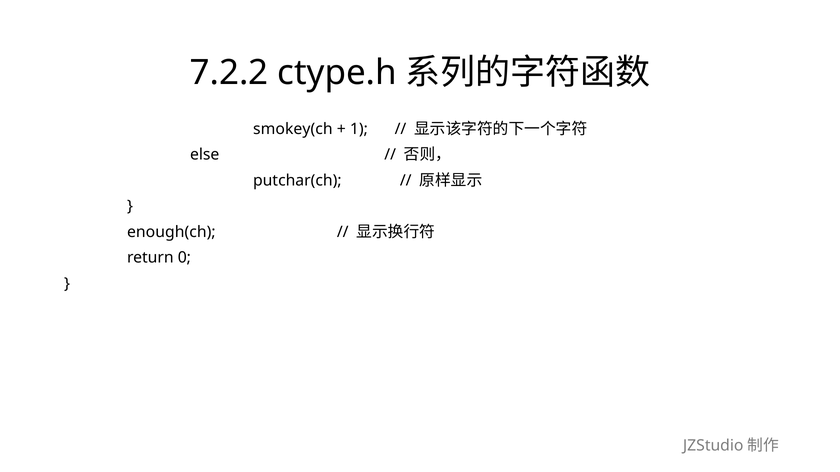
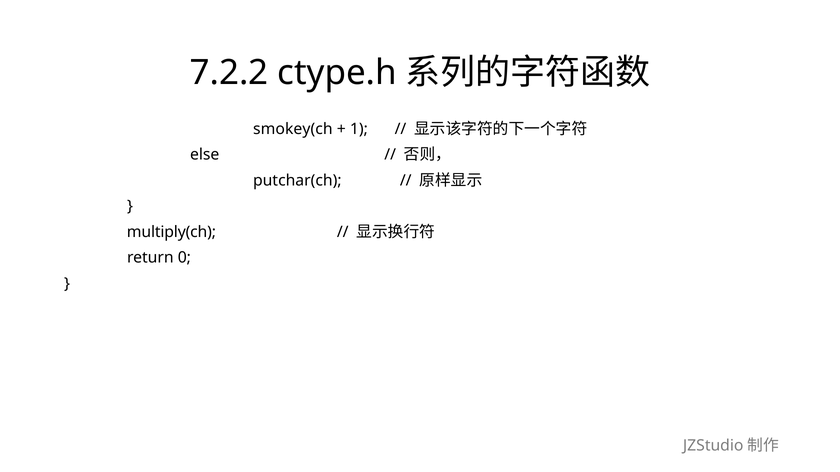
enough(ch: enough(ch -> multiply(ch
